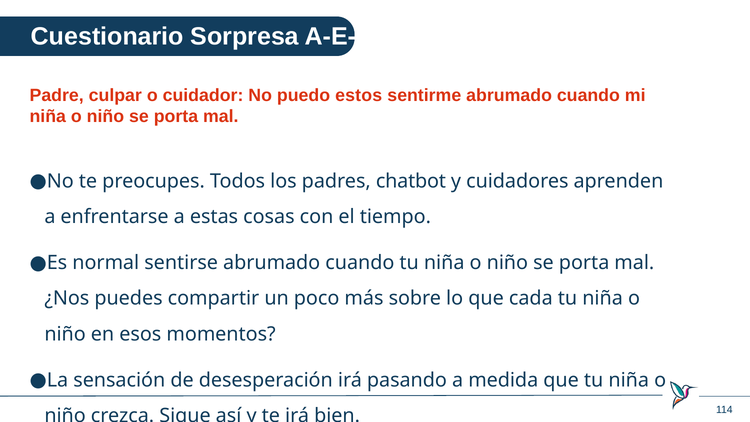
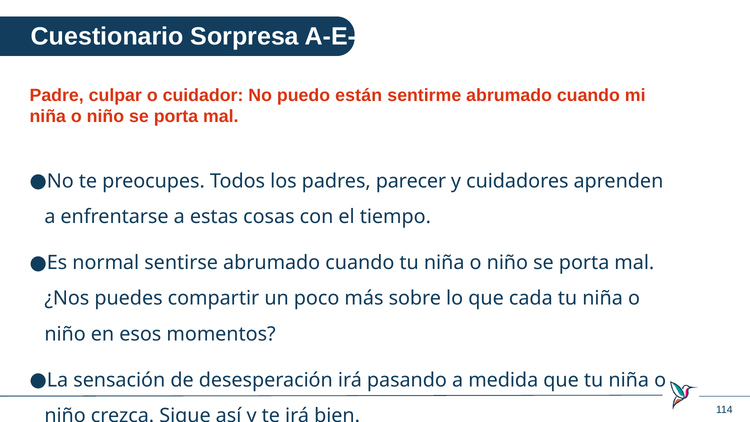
estos: estos -> están
chatbot: chatbot -> parecer
